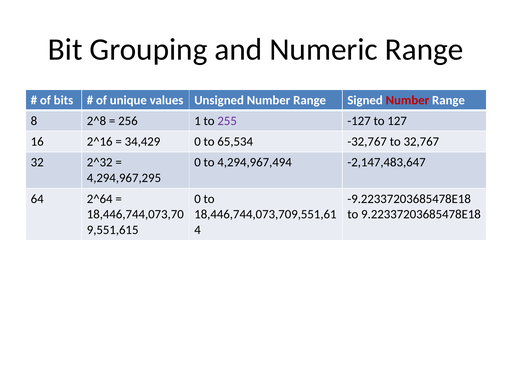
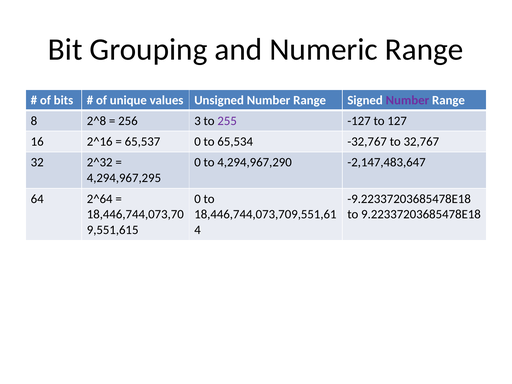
Number at (407, 100) colour: red -> purple
1: 1 -> 3
34,429: 34,429 -> 65,537
4,294,967,494: 4,294,967,494 -> 4,294,967,290
